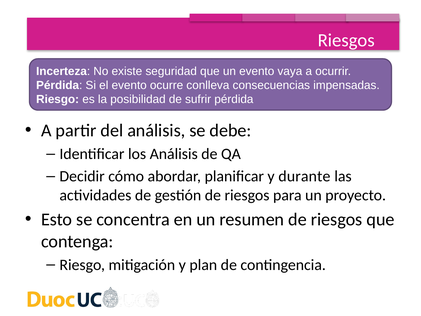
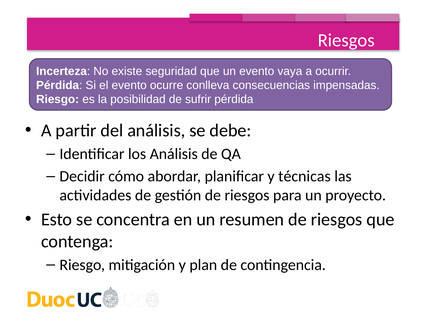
durante: durante -> técnicas
